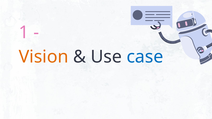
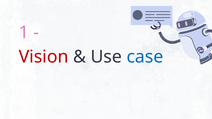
Vision colour: orange -> red
